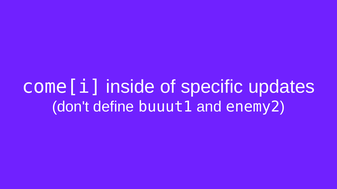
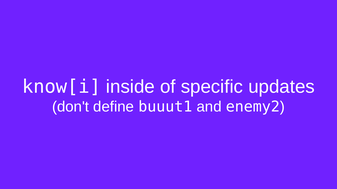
come[i: come[i -> know[i
